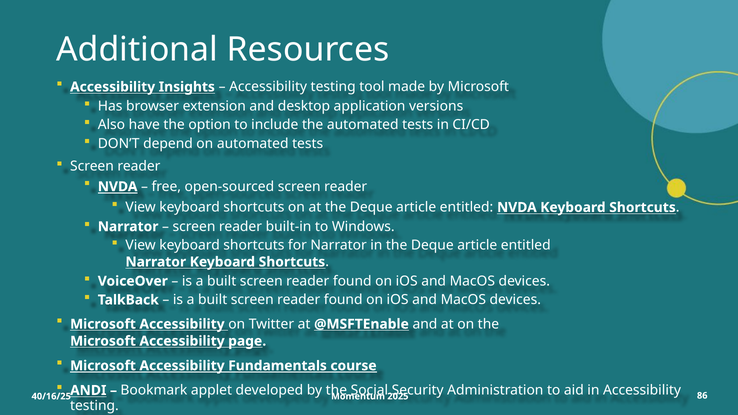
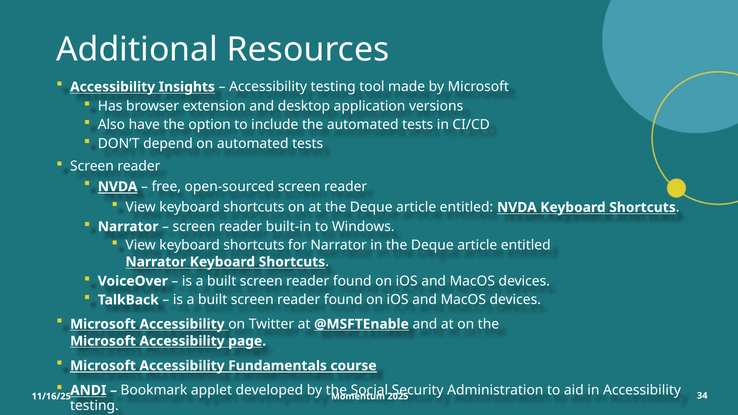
40/16/25: 40/16/25 -> 11/16/25
86: 86 -> 34
